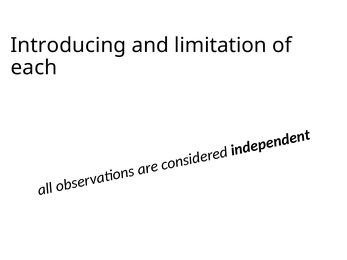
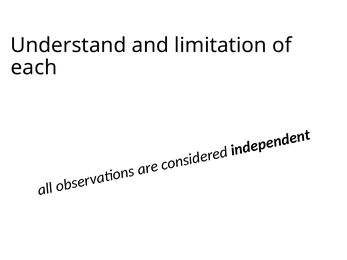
Introducing: Introducing -> Understand
